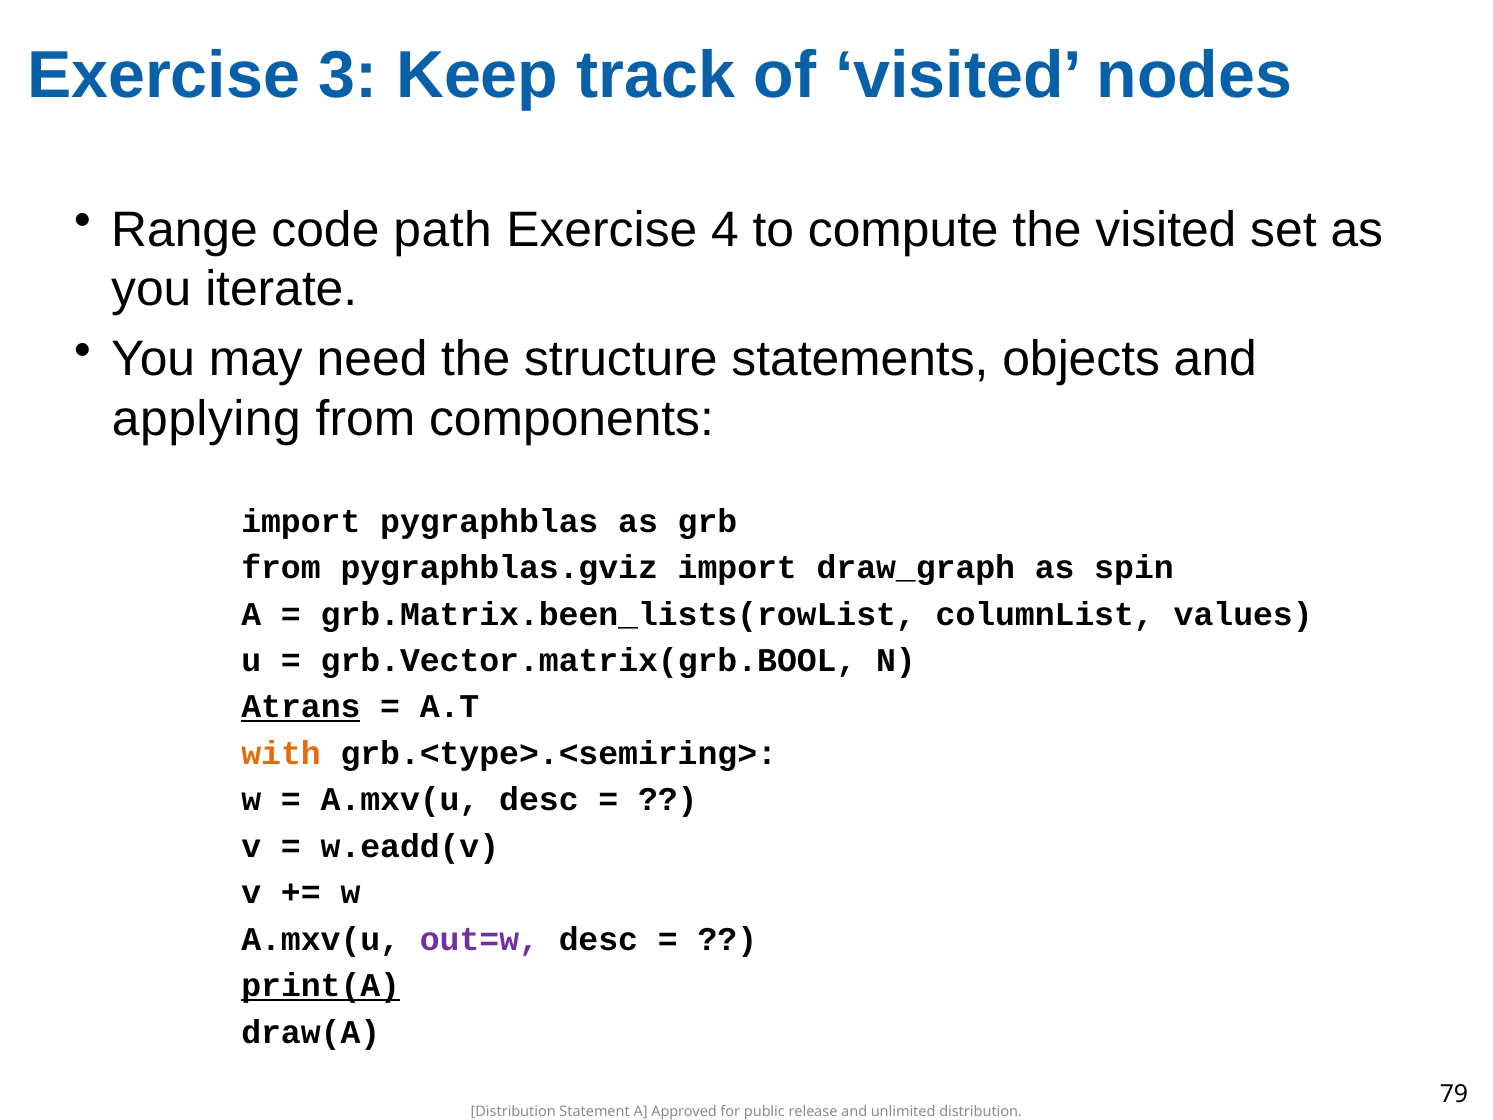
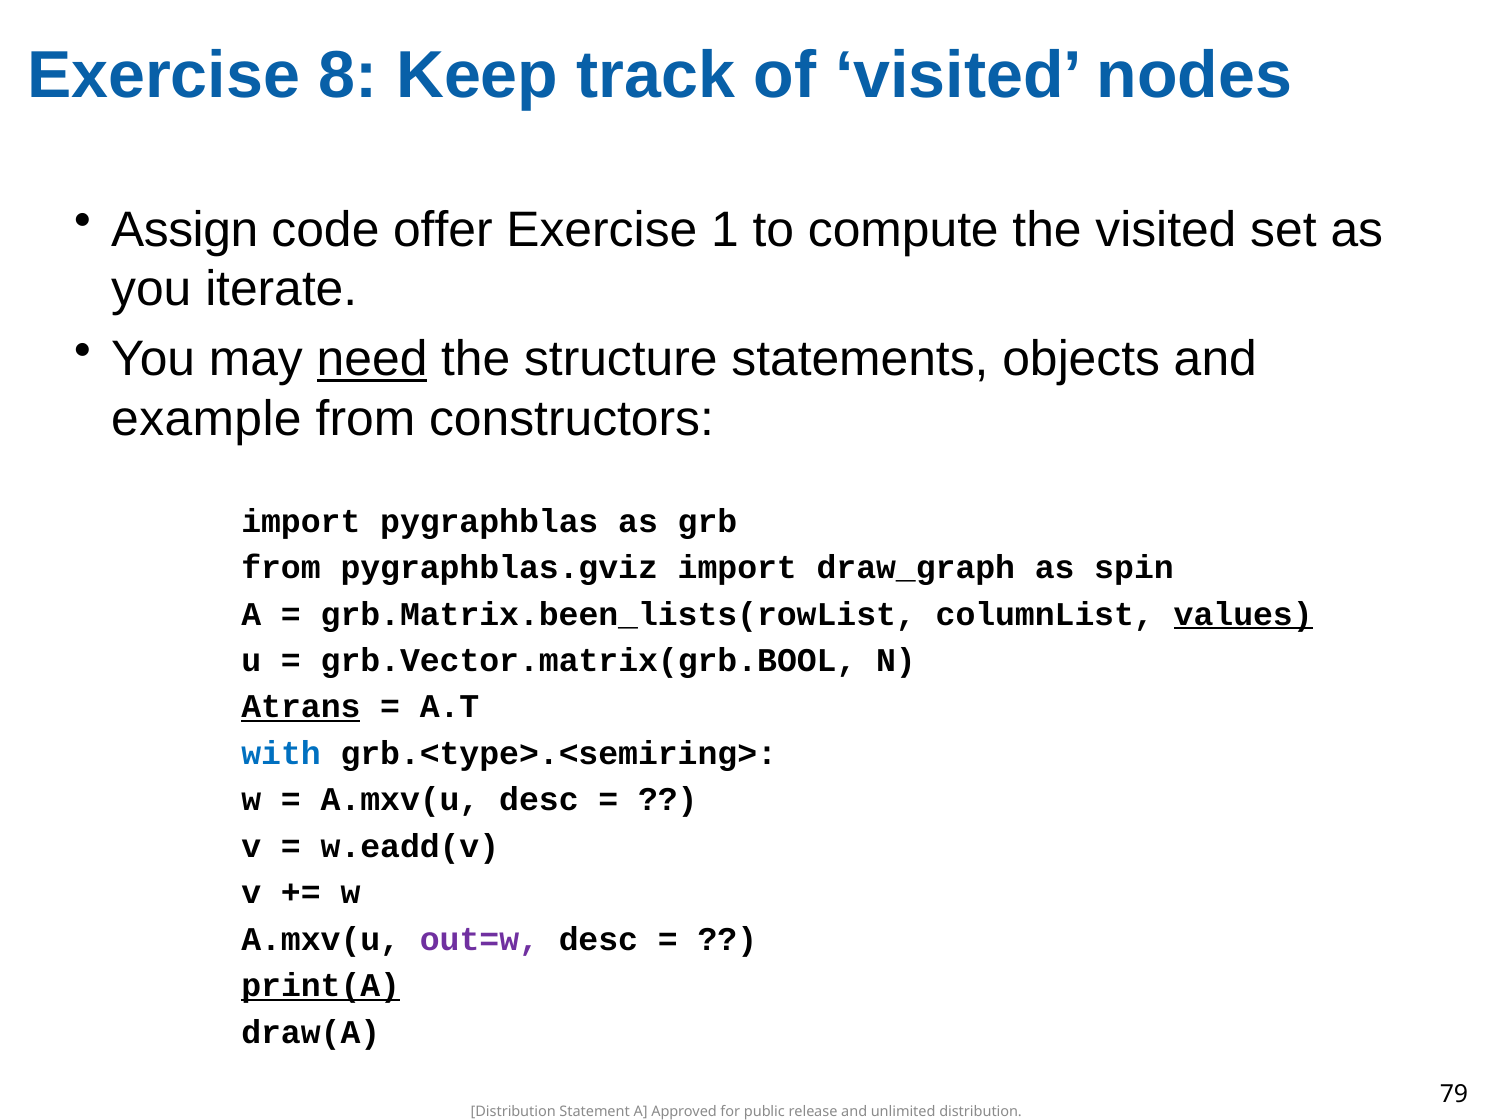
3: 3 -> 8
Range: Range -> Assign
path: path -> offer
4: 4 -> 1
need underline: none -> present
applying: applying -> example
components: components -> constructors
values underline: none -> present
with colour: orange -> blue
